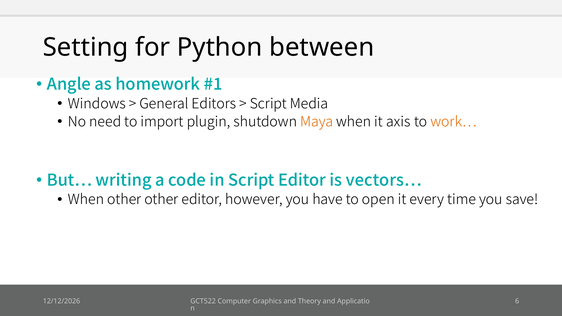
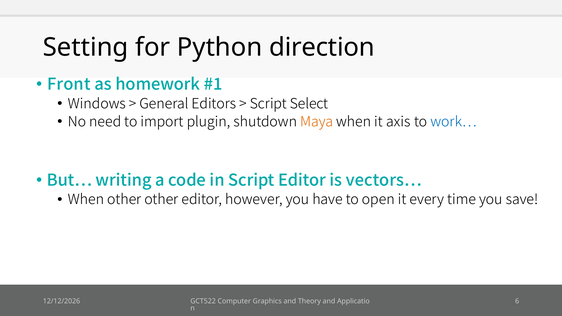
between: between -> direction
Angle: Angle -> Front
Media: Media -> Select
work… colour: orange -> blue
